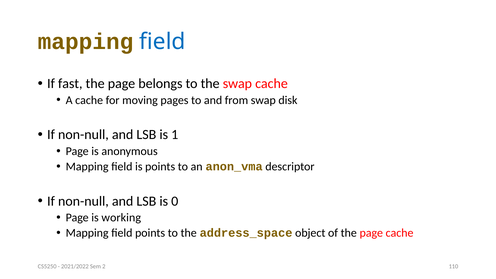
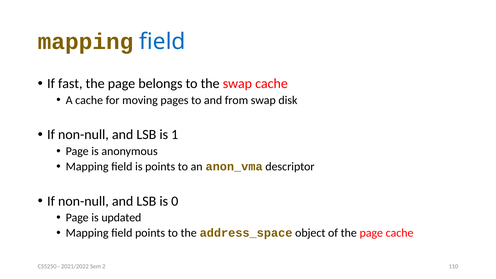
working: working -> updated
